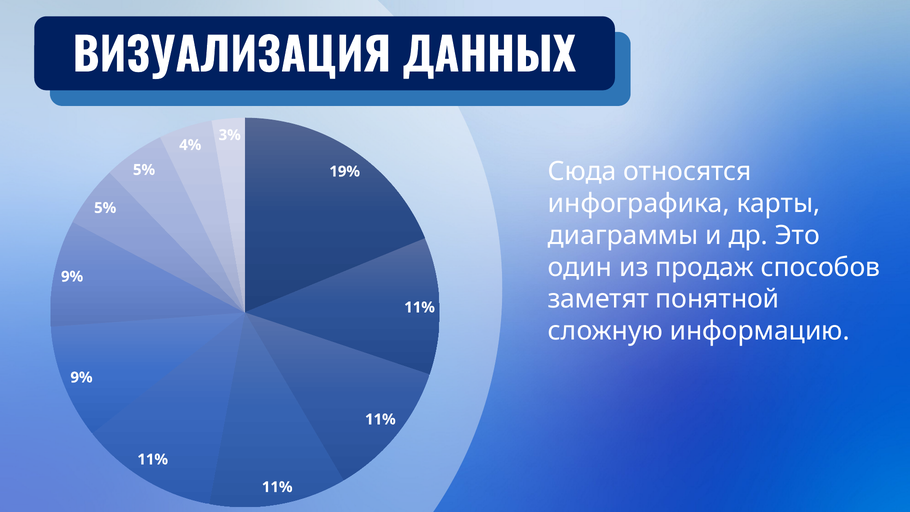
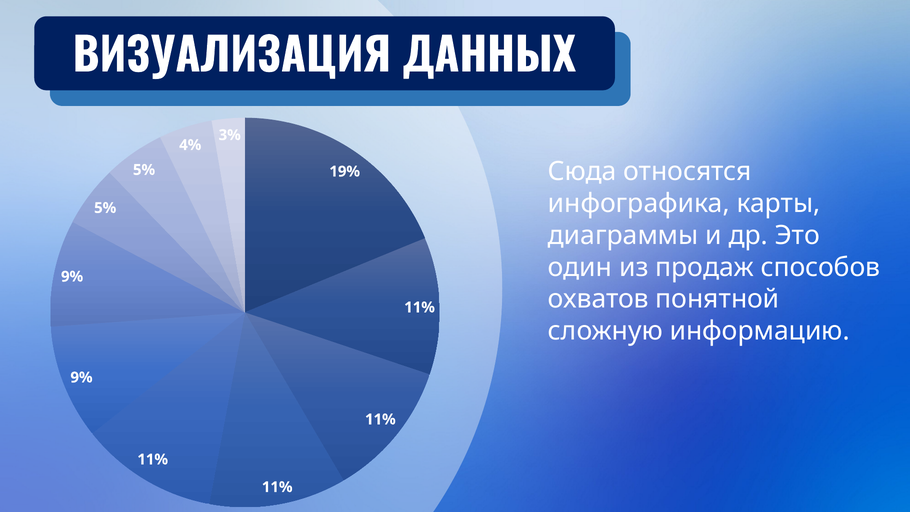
заметят: заметят -> охватов
